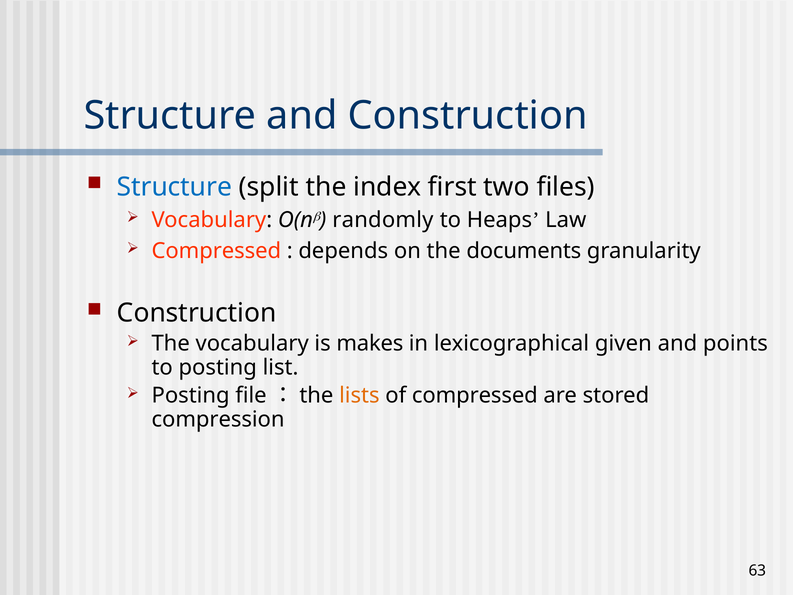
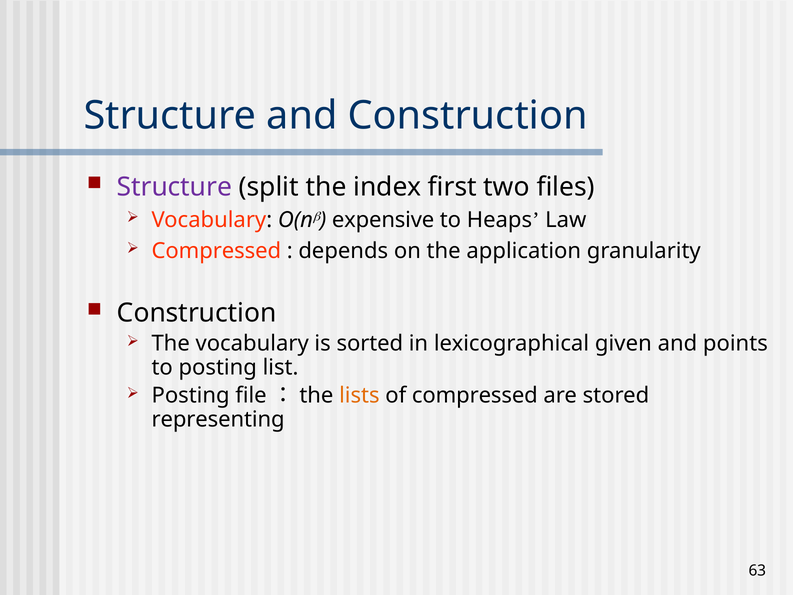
Structure at (174, 187) colour: blue -> purple
randomly: randomly -> expensive
documents: documents -> application
makes: makes -> sorted
compression: compression -> representing
